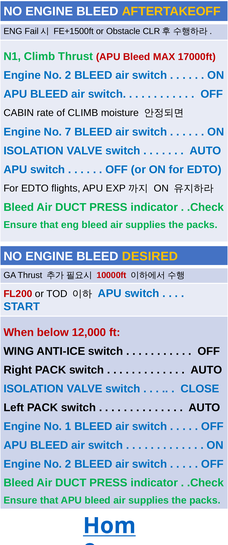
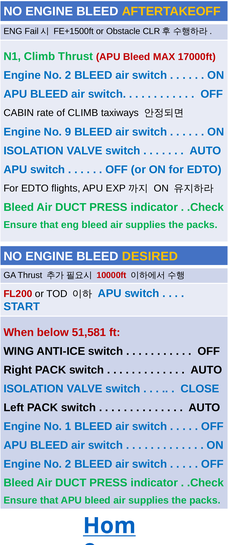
moisture: moisture -> taxiways
7: 7 -> 9
12,000: 12,000 -> 51,581
